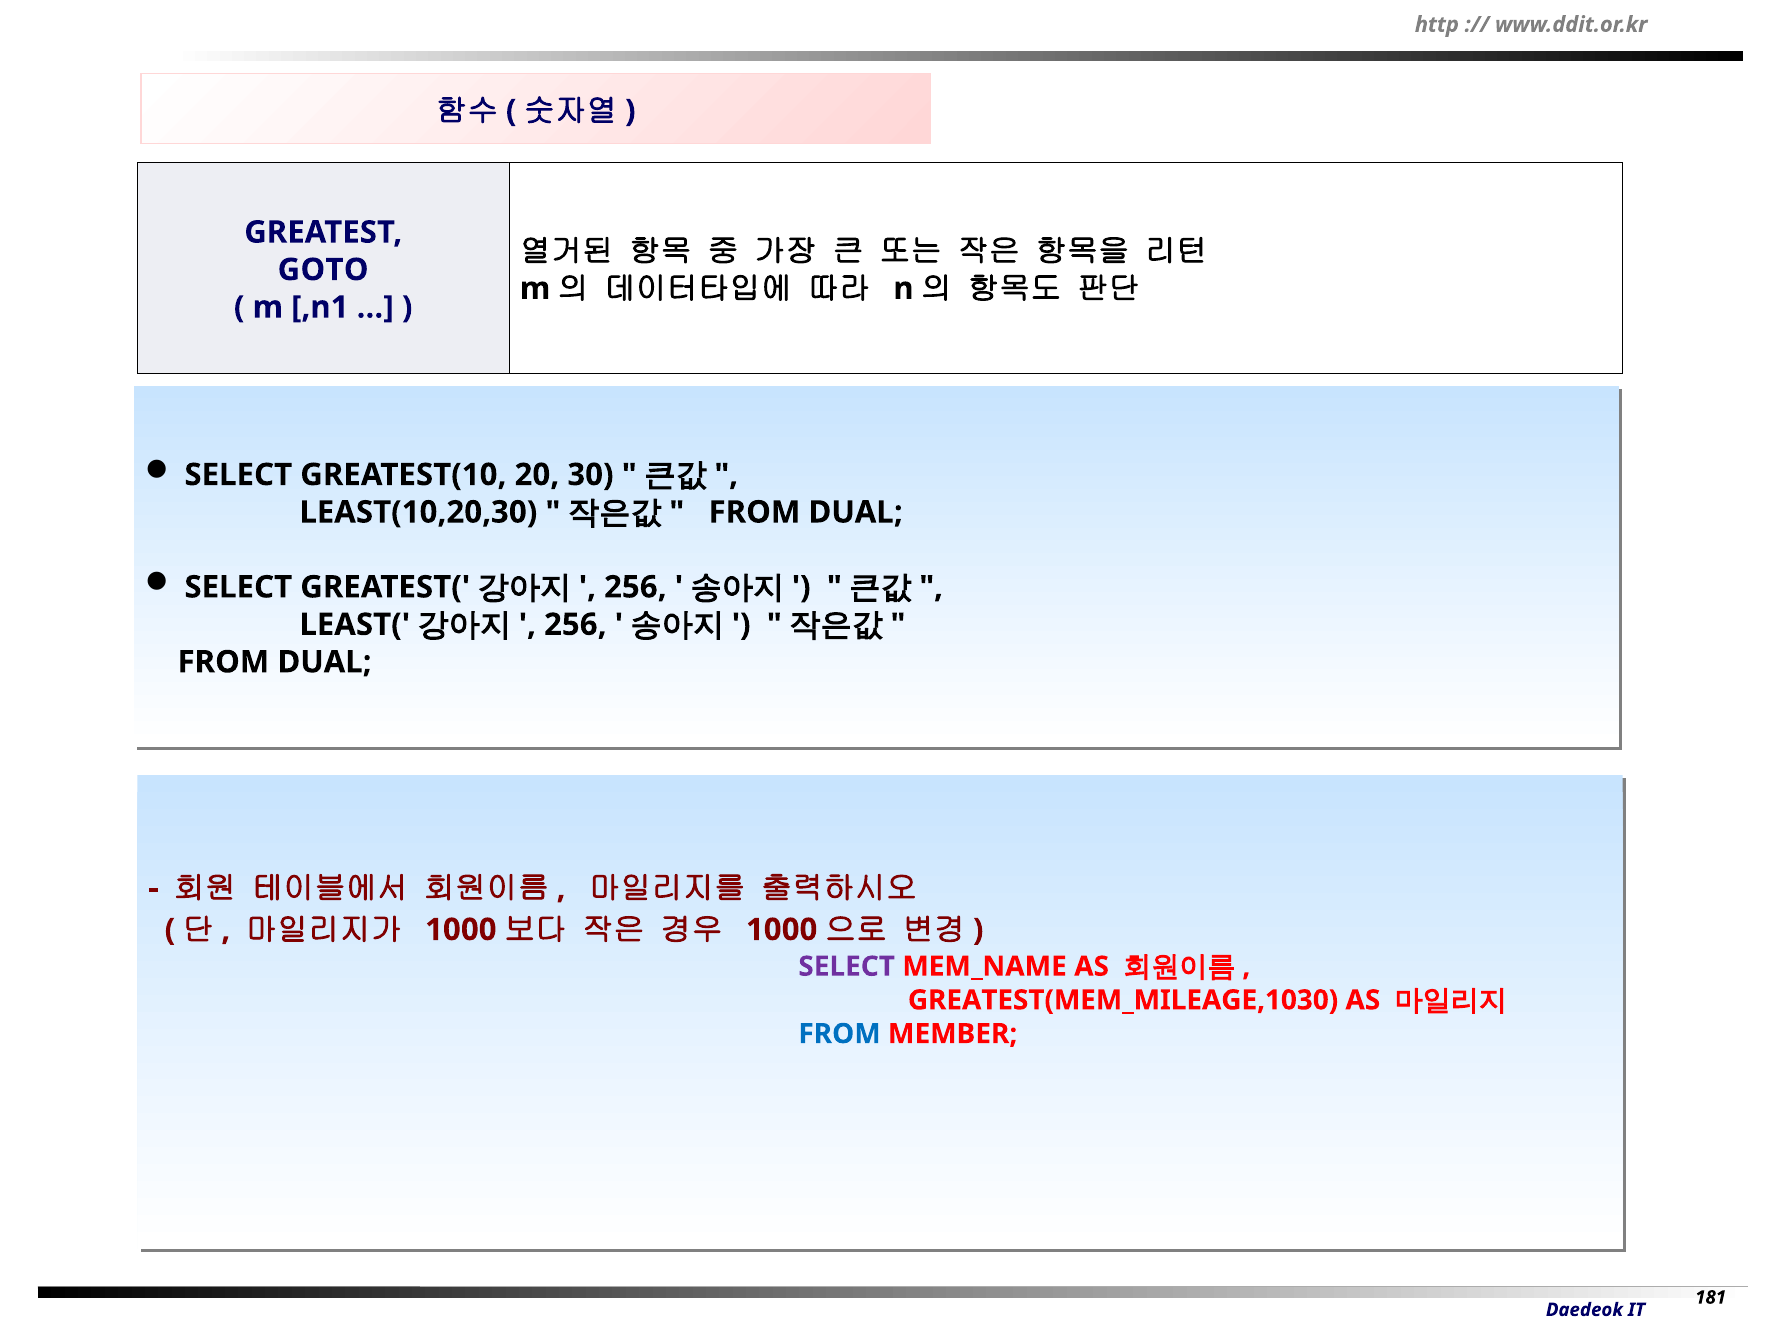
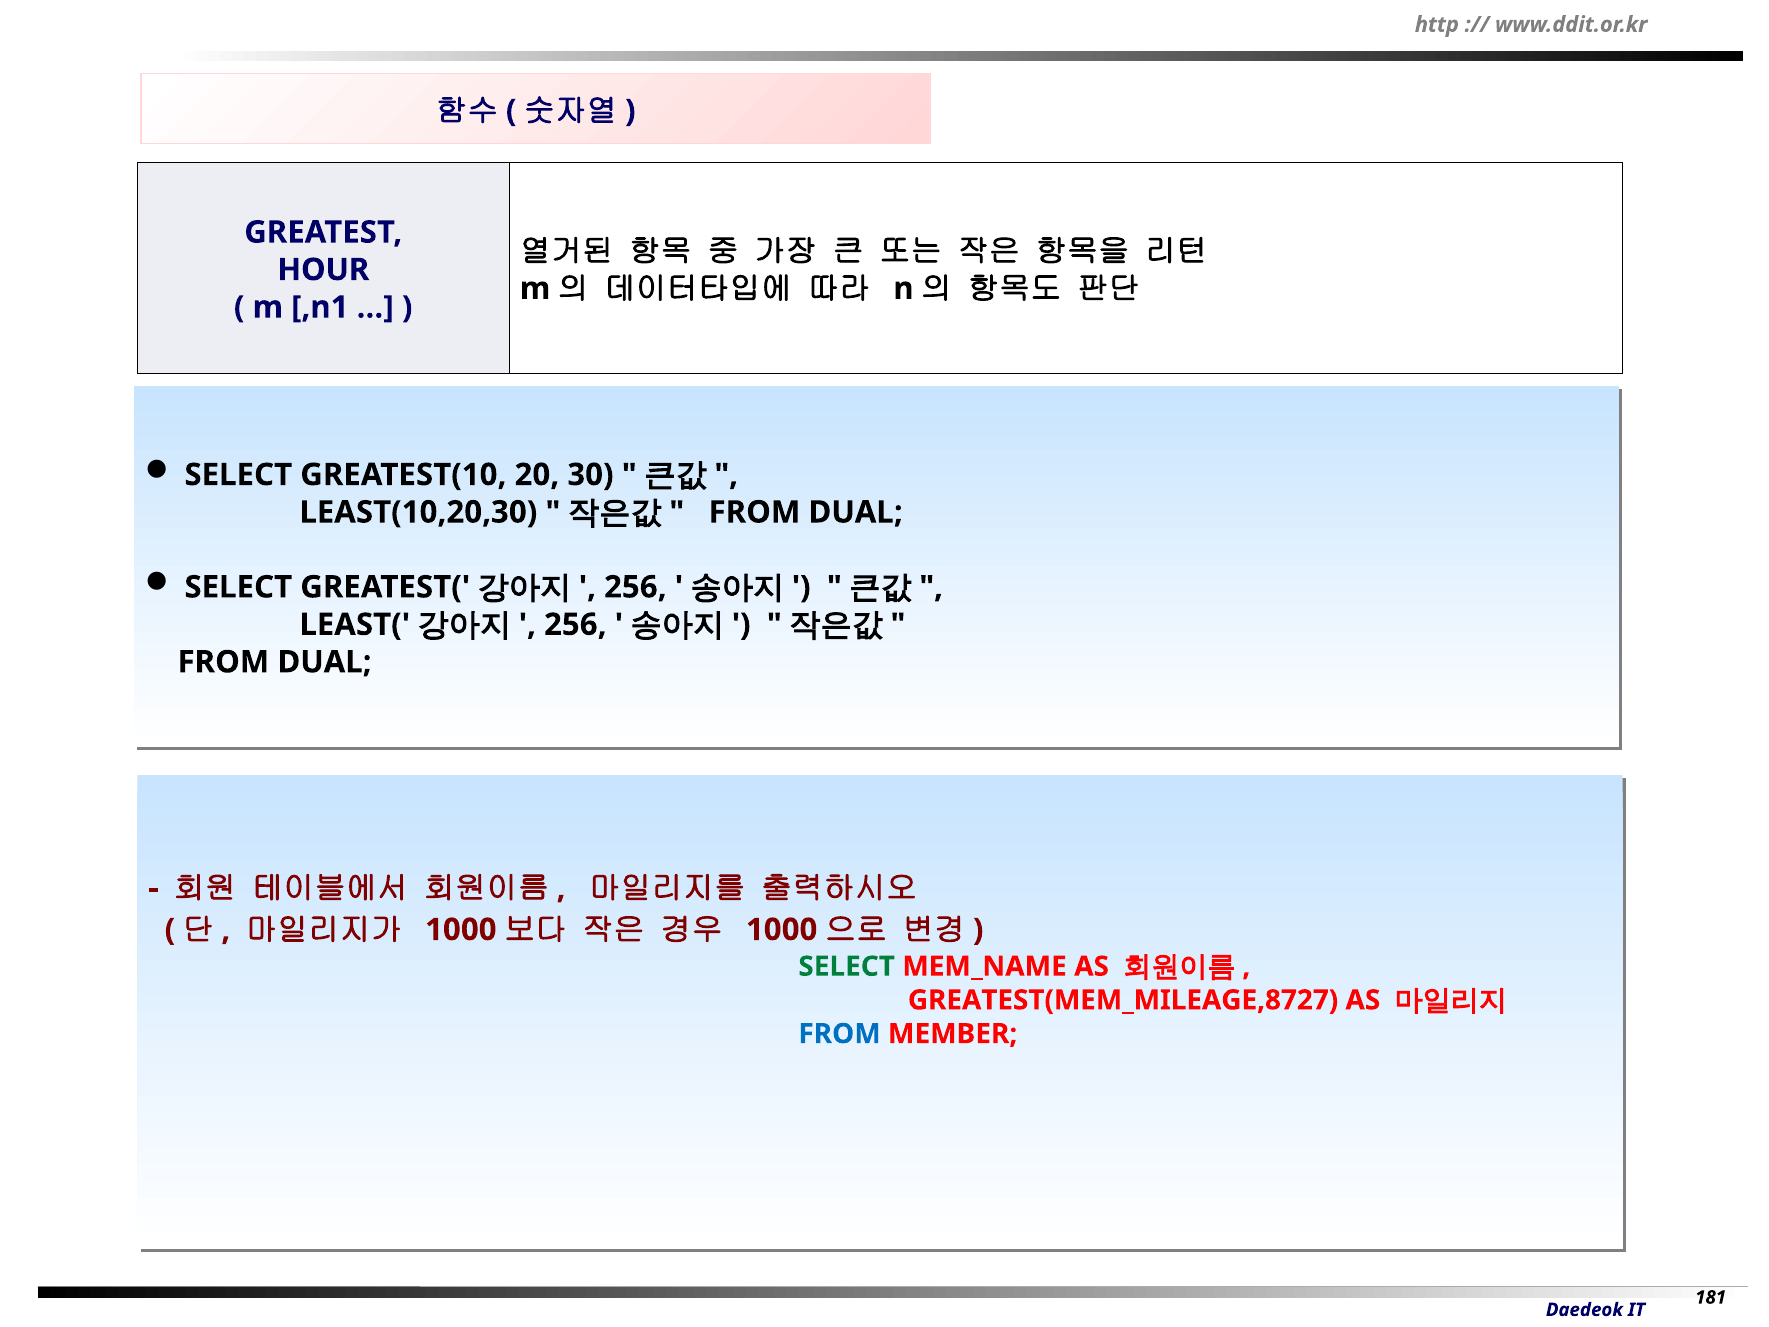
GOTO: GOTO -> HOUR
SELECT at (847, 966) colour: purple -> green
GREATEST(MEM_MILEAGE,1030: GREATEST(MEM_MILEAGE,1030 -> GREATEST(MEM_MILEAGE,8727
